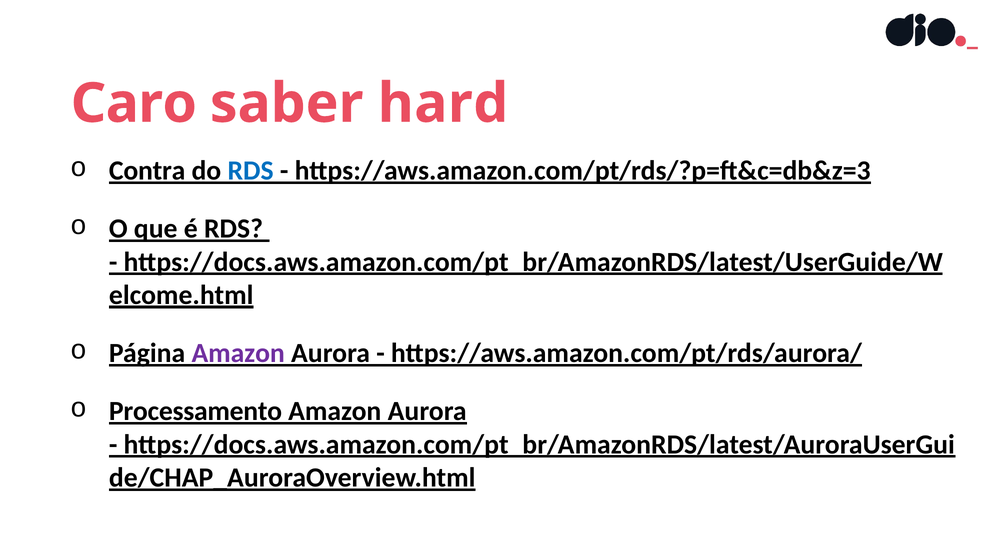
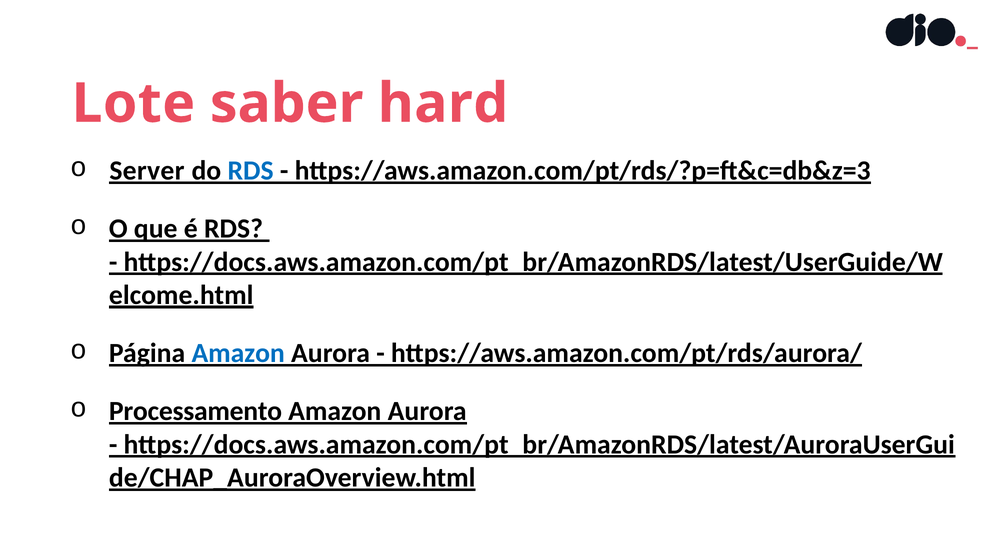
Caro: Caro -> Lote
Contra: Contra -> Server
Amazon at (238, 353) colour: purple -> blue
